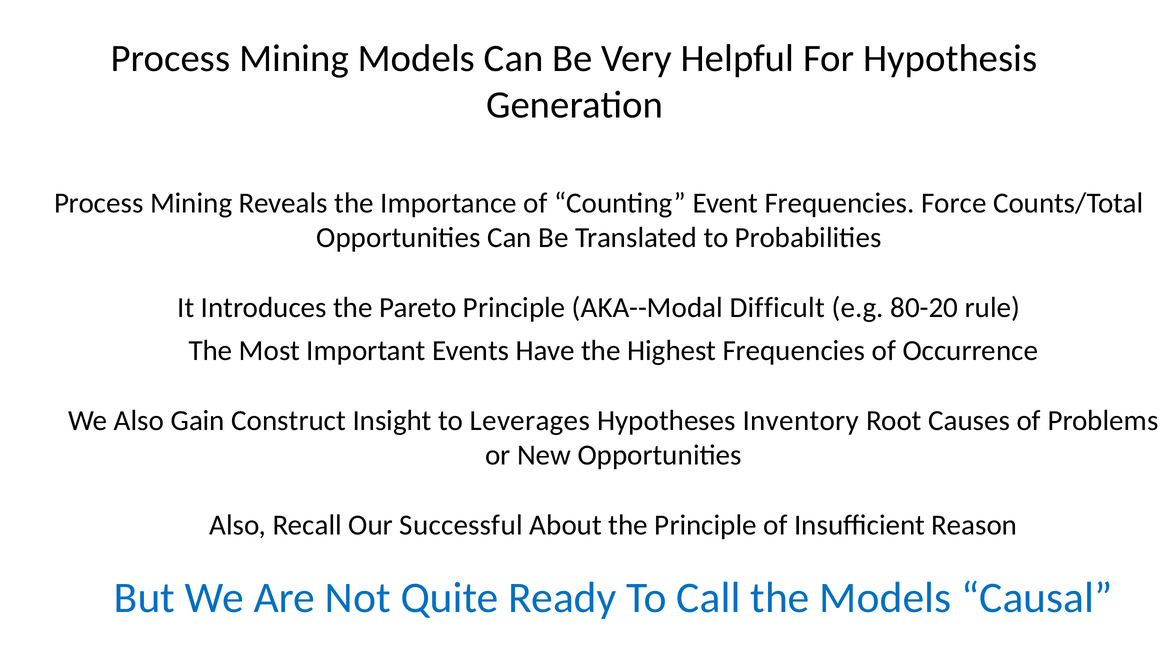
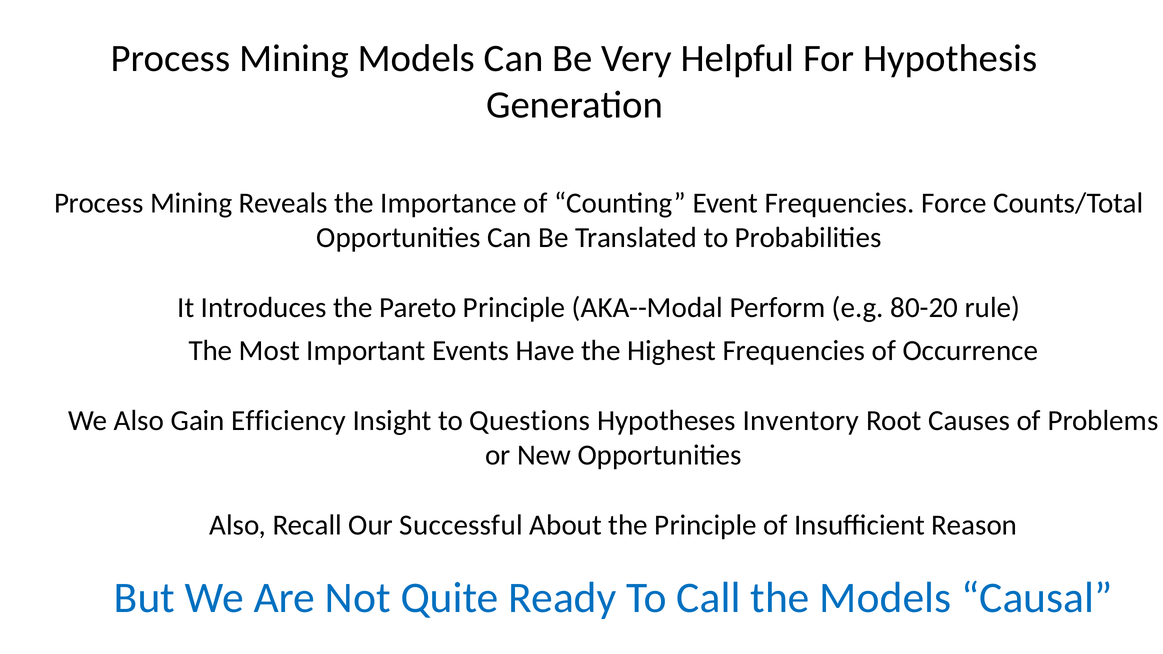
Difficult: Difficult -> Perform
Construct: Construct -> Efficiency
Leverages: Leverages -> Questions
